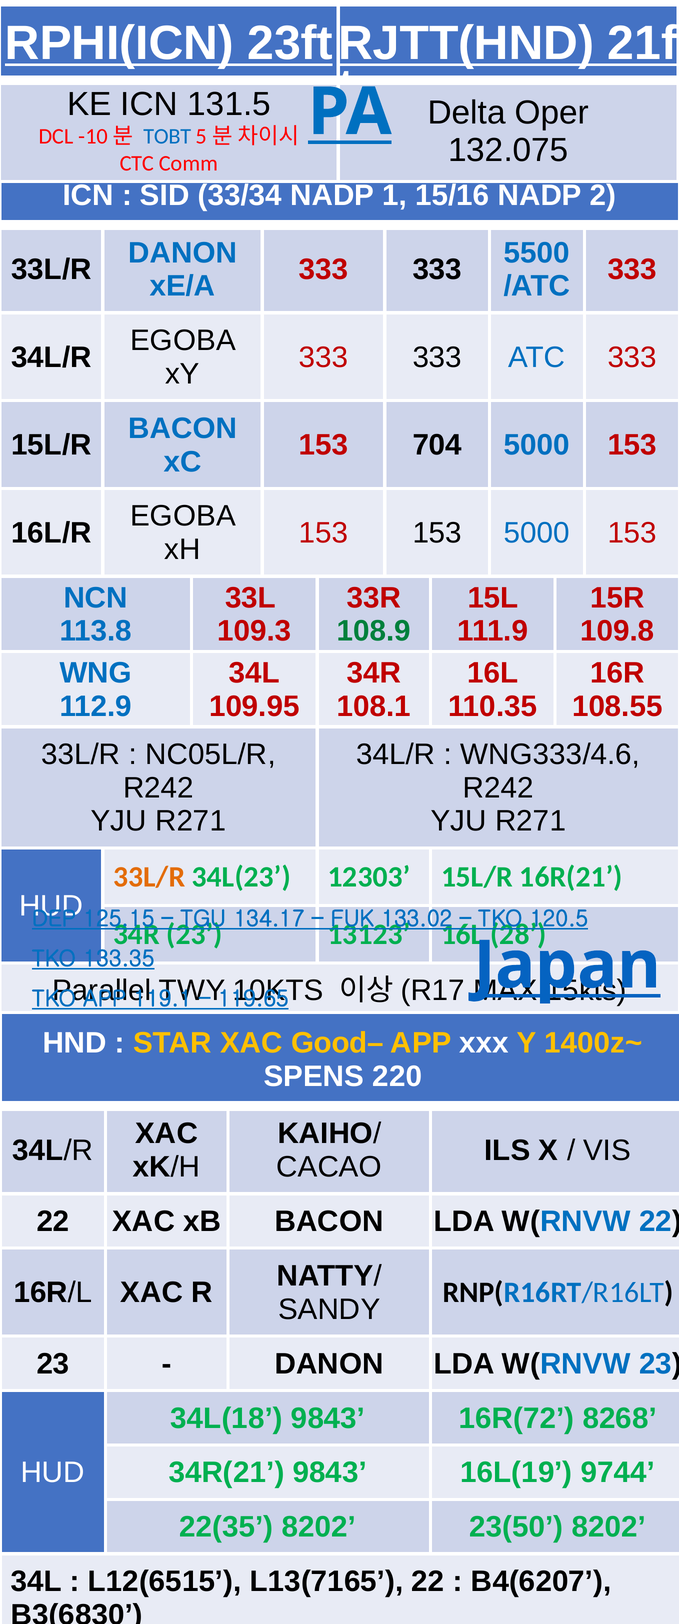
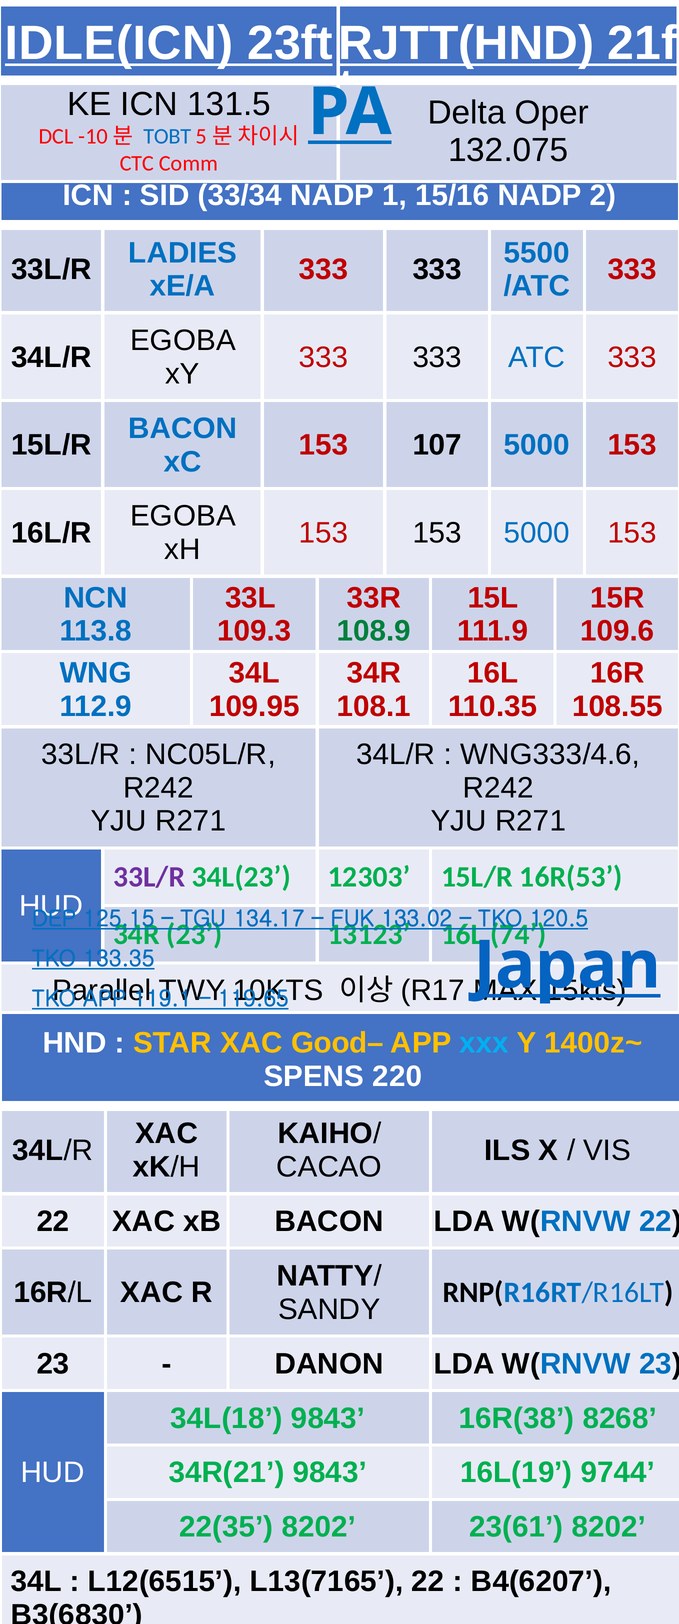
RPHI(ICN: RPHI(ICN -> IDLE(ICN
DANON at (183, 253): DANON -> LADIES
704: 704 -> 107
109.8: 109.8 -> 109.6
33L/R at (149, 877) colour: orange -> purple
16R(21: 16R(21 -> 16R(53
28: 28 -> 74
xxx at (484, 1043) colour: white -> light blue
16R(72: 16R(72 -> 16R(38
23(50: 23(50 -> 23(61
